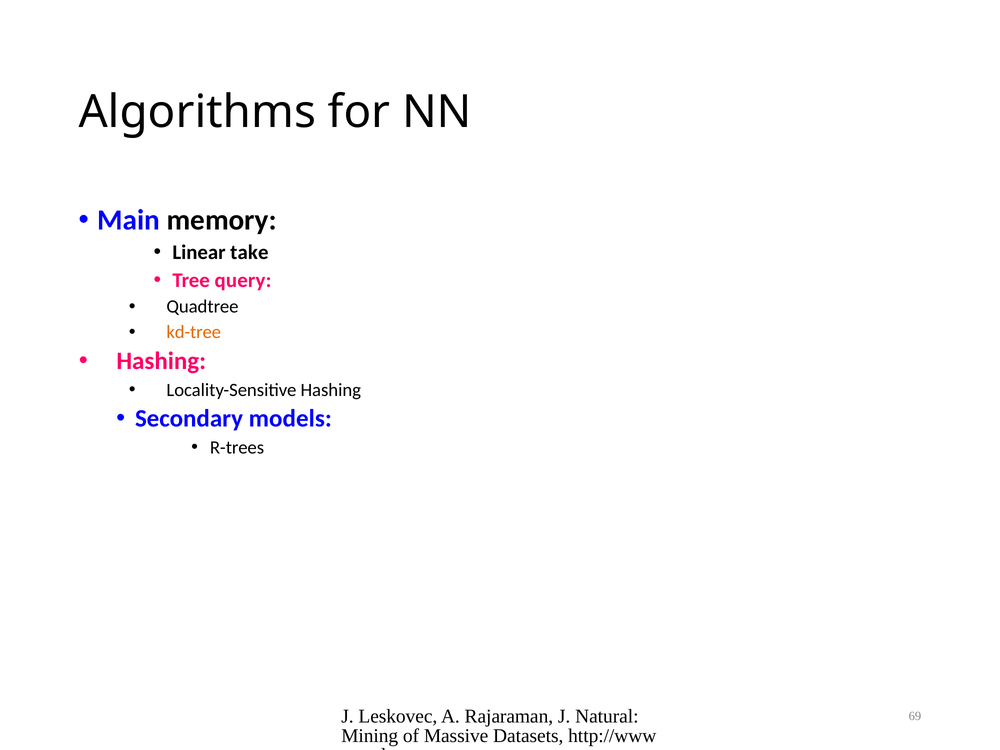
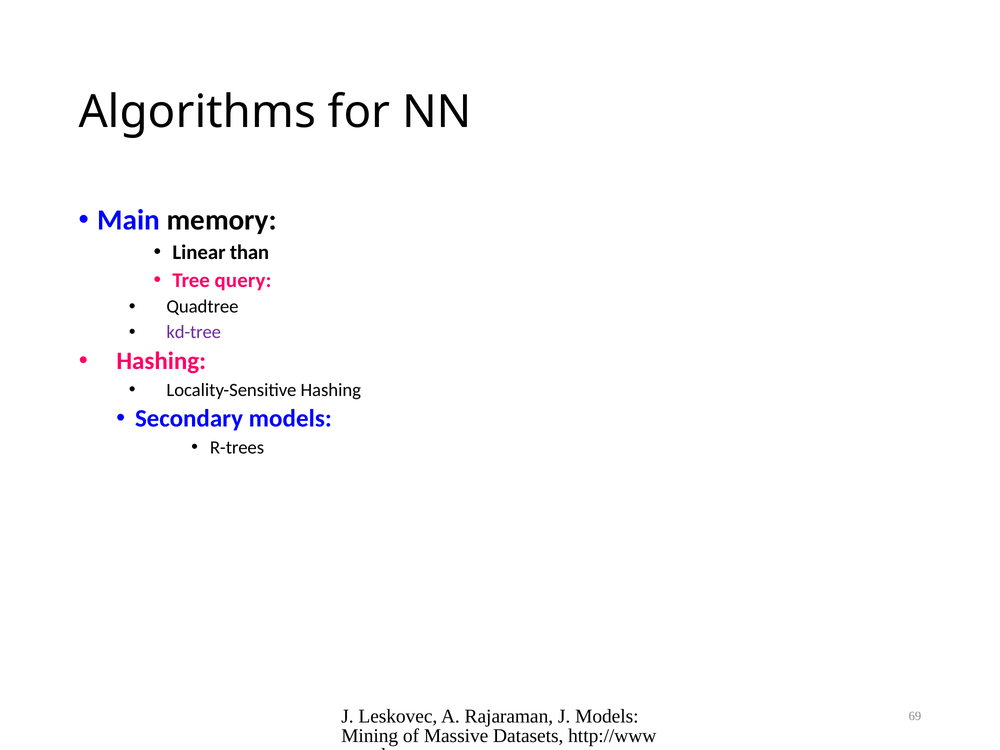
take: take -> than
kd-tree colour: orange -> purple
J Natural: Natural -> Models
